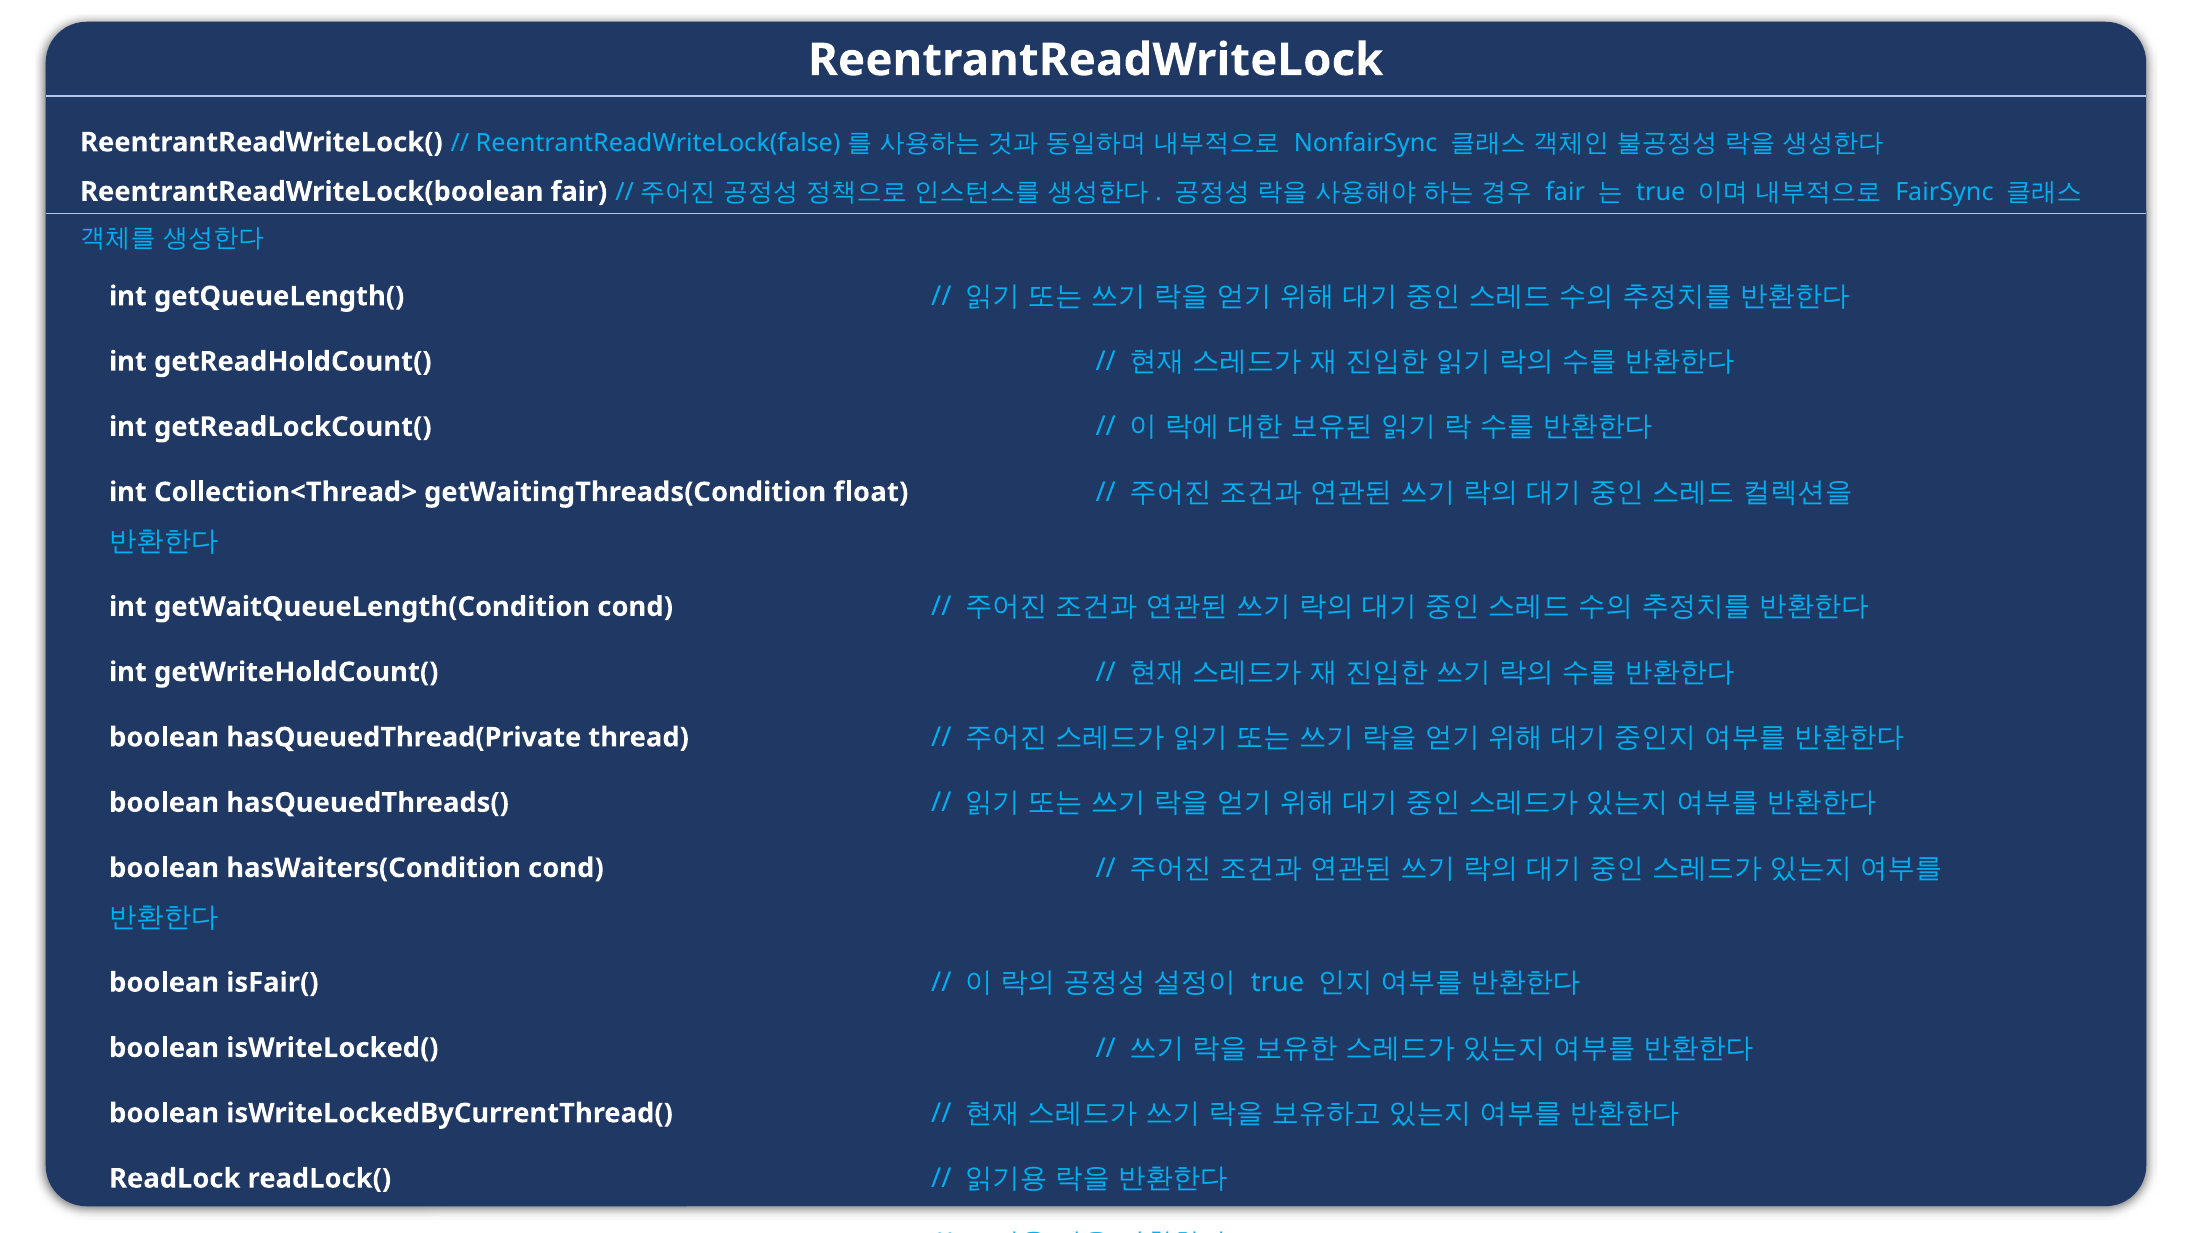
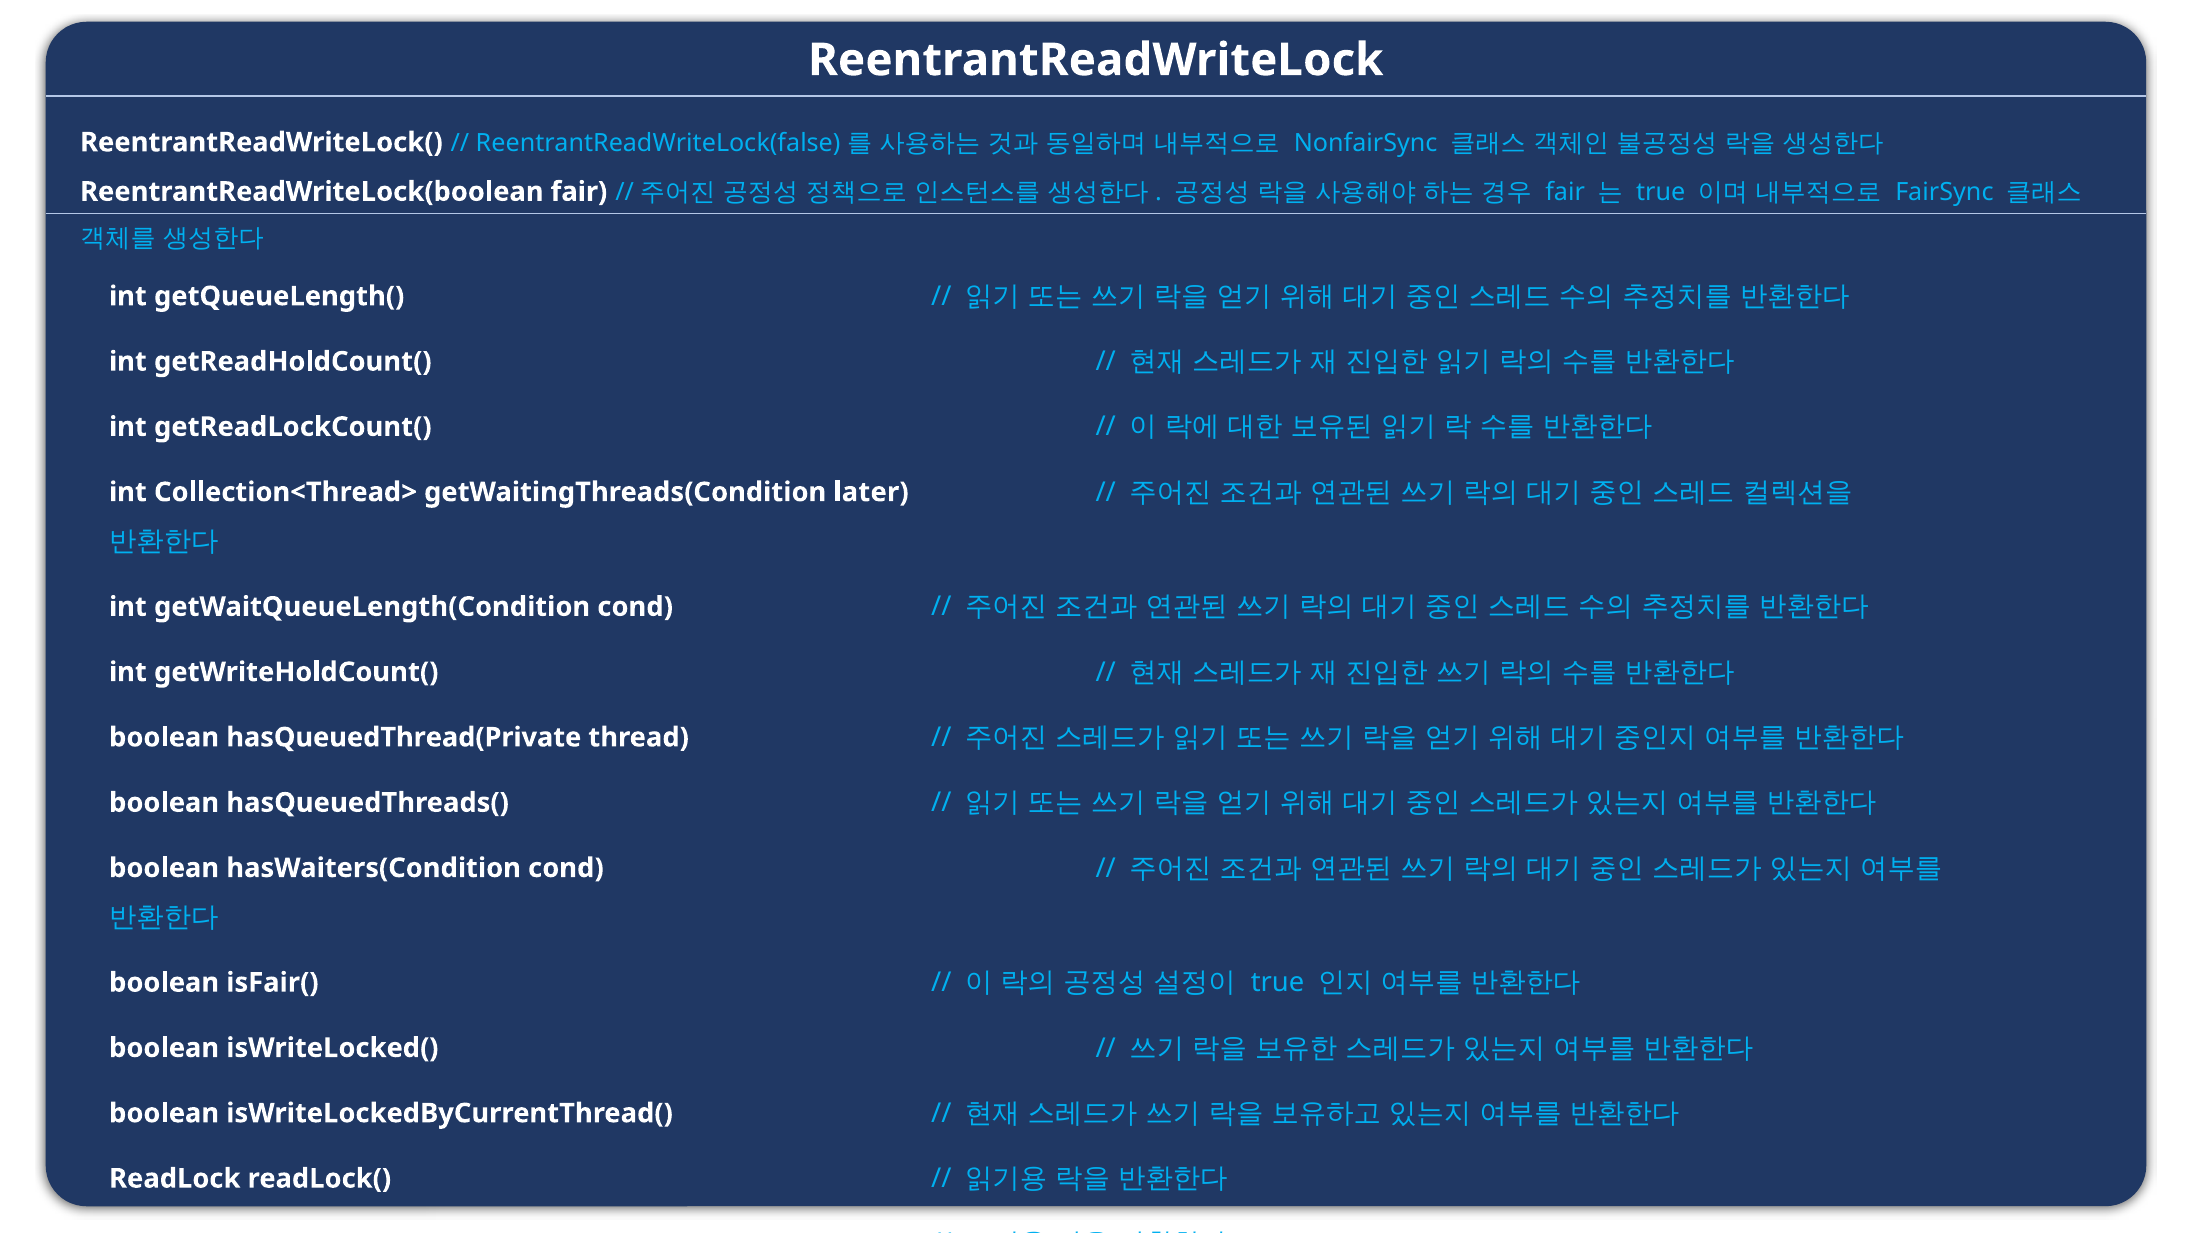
float: float -> later
